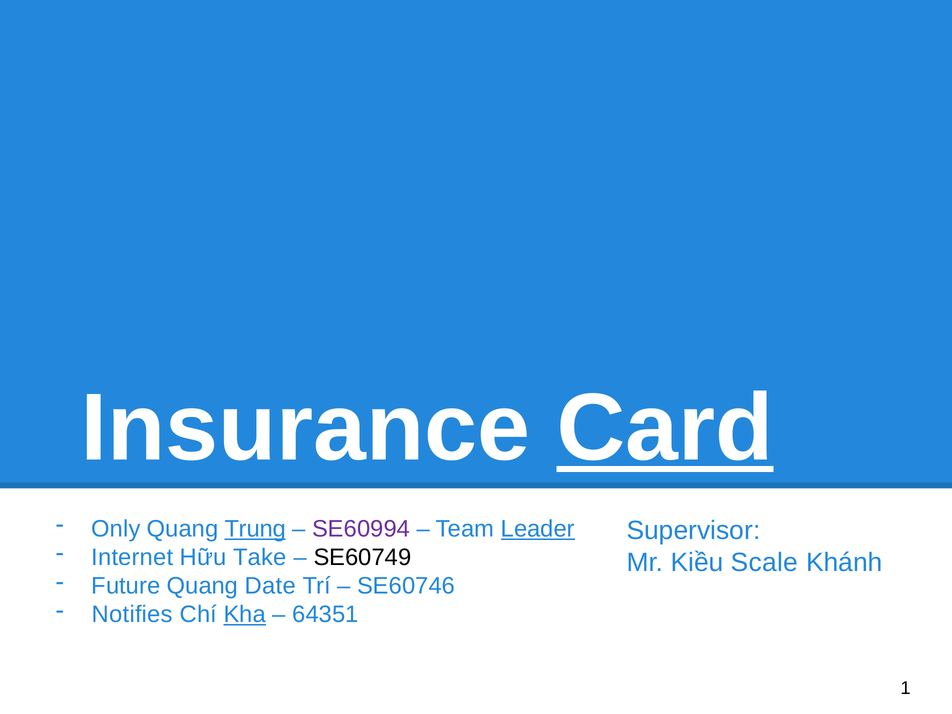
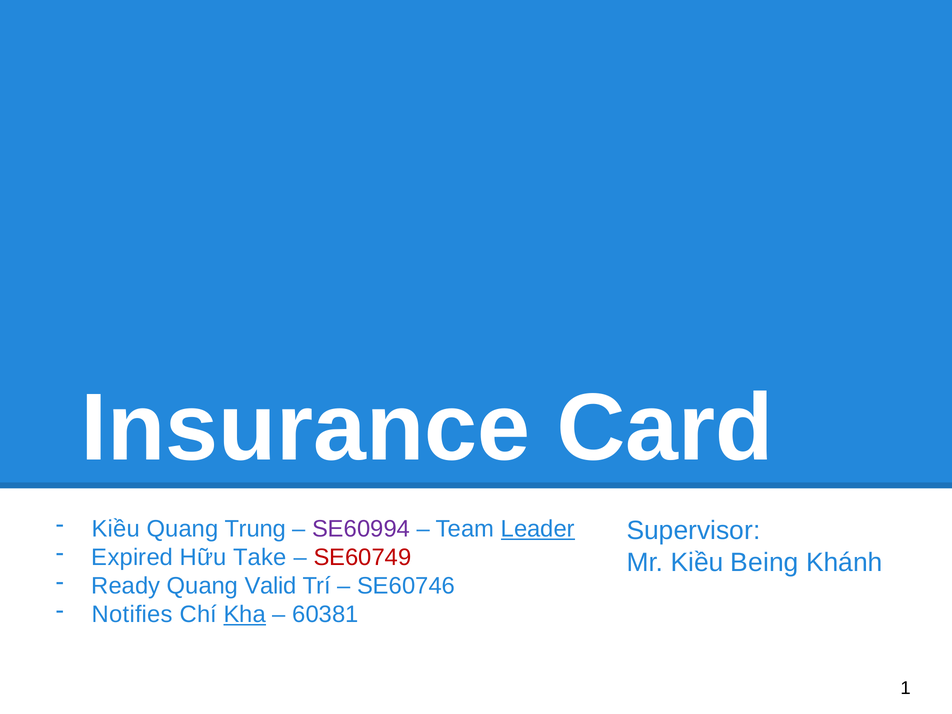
Card underline: present -> none
Only at (116, 529): Only -> Kiều
Trung underline: present -> none
Internet: Internet -> Expired
SE60749 colour: black -> red
Scale: Scale -> Being
Future: Future -> Ready
Date: Date -> Valid
64351: 64351 -> 60381
